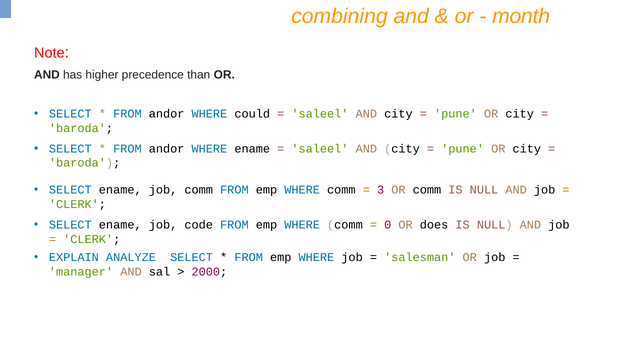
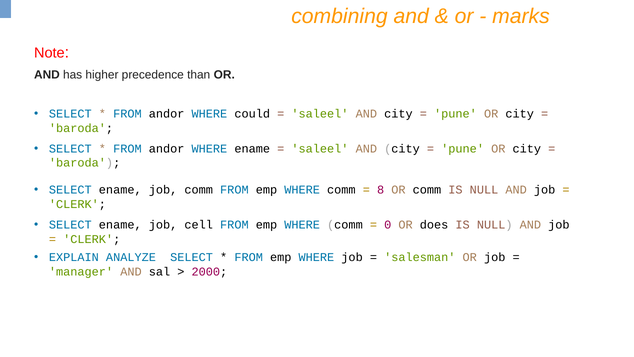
month: month -> marks
3: 3 -> 8
code: code -> cell
